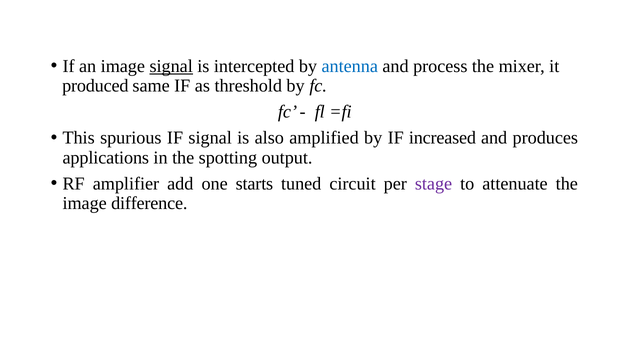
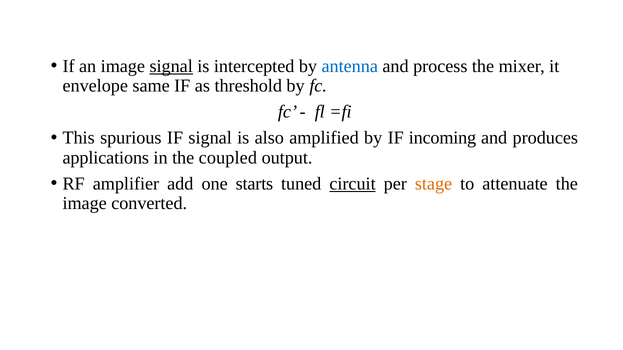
produced: produced -> envelope
increased: increased -> incoming
spotting: spotting -> coupled
circuit underline: none -> present
stage colour: purple -> orange
difference: difference -> converted
